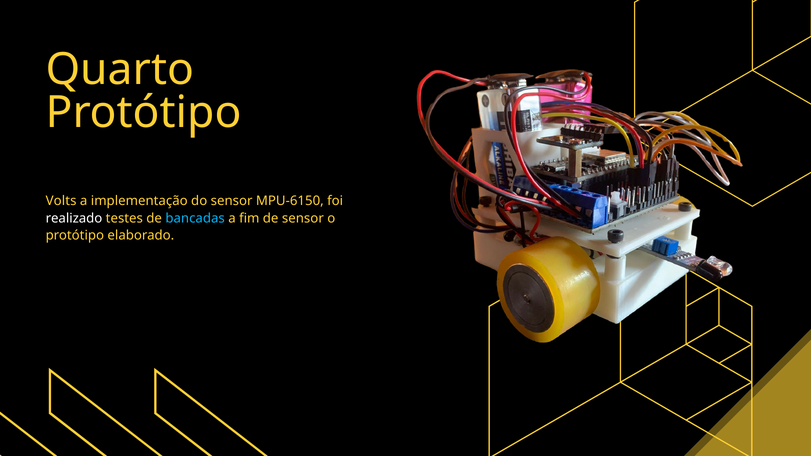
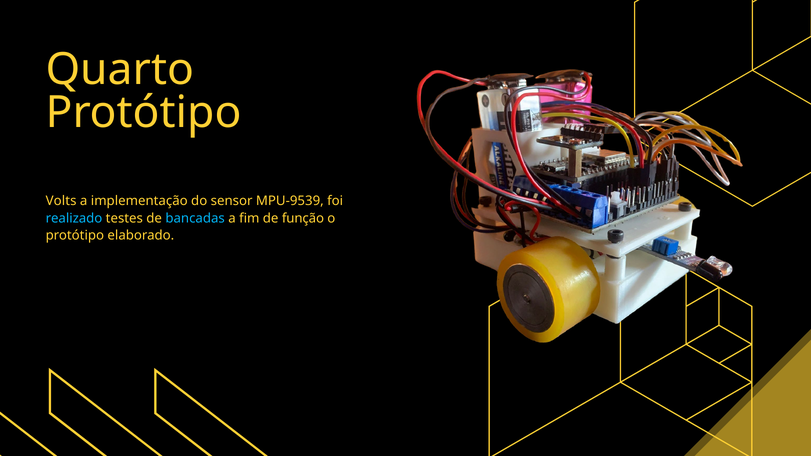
MPU-6150: MPU-6150 -> MPU-9539
realizado colour: white -> light blue
de sensor: sensor -> função
